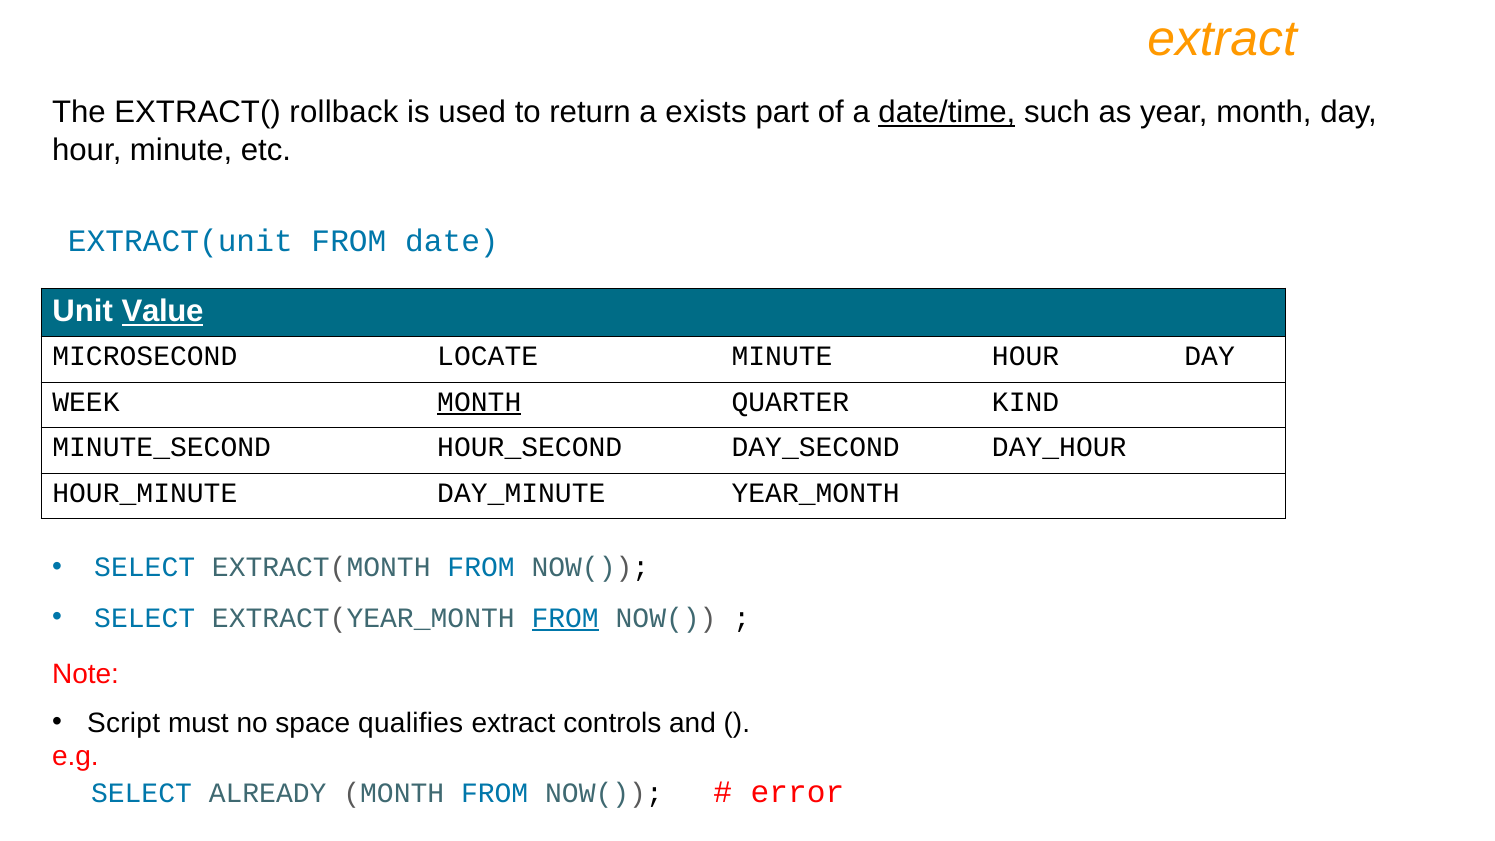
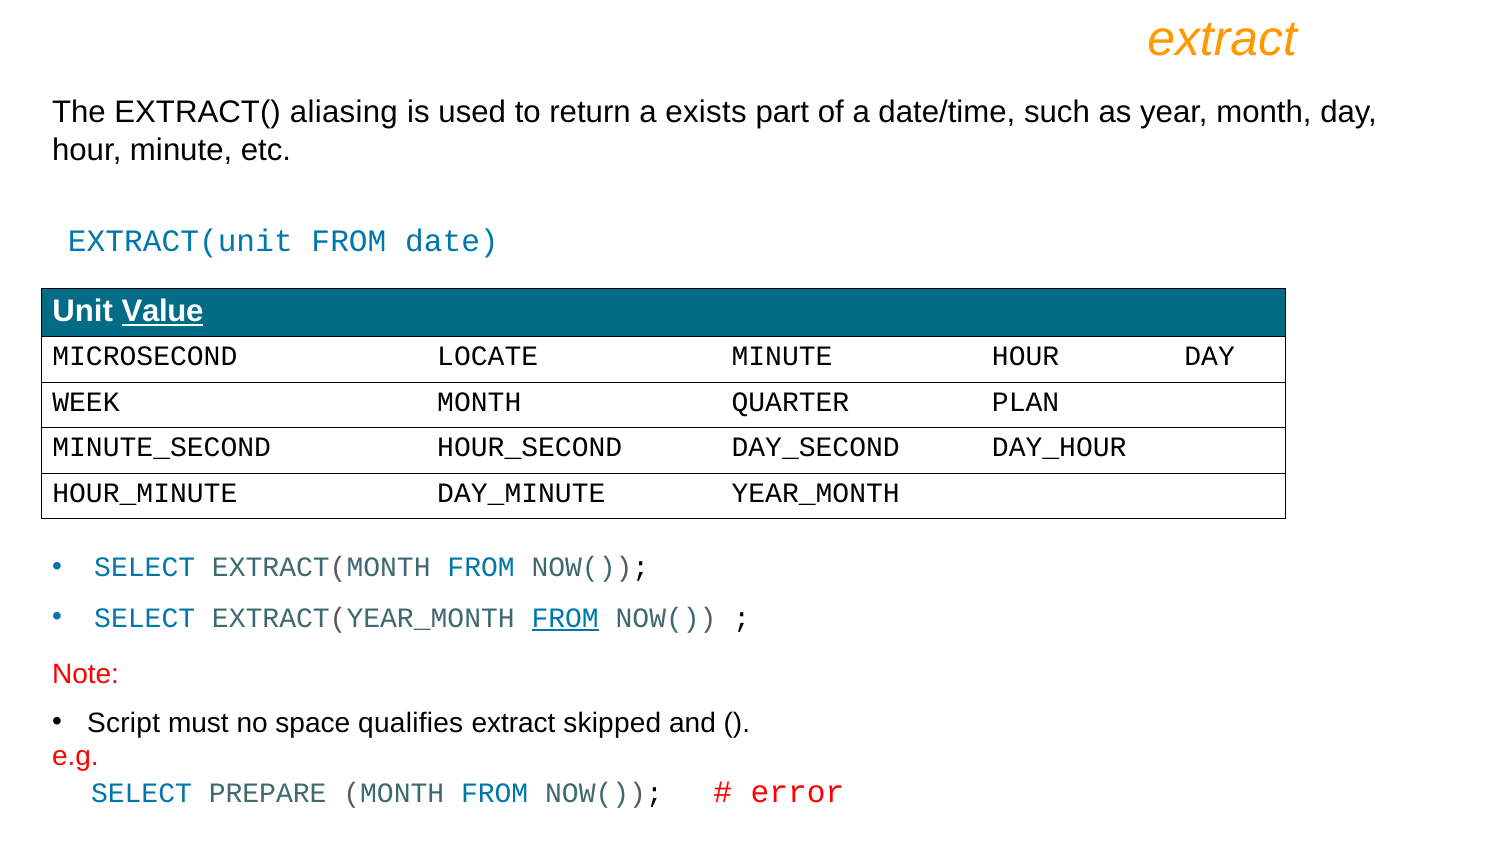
rollback: rollback -> aliasing
date/time underline: present -> none
MONTH at (479, 402) underline: present -> none
KIND: KIND -> PLAN
controls: controls -> skipped
ALREADY: ALREADY -> PREPARE
